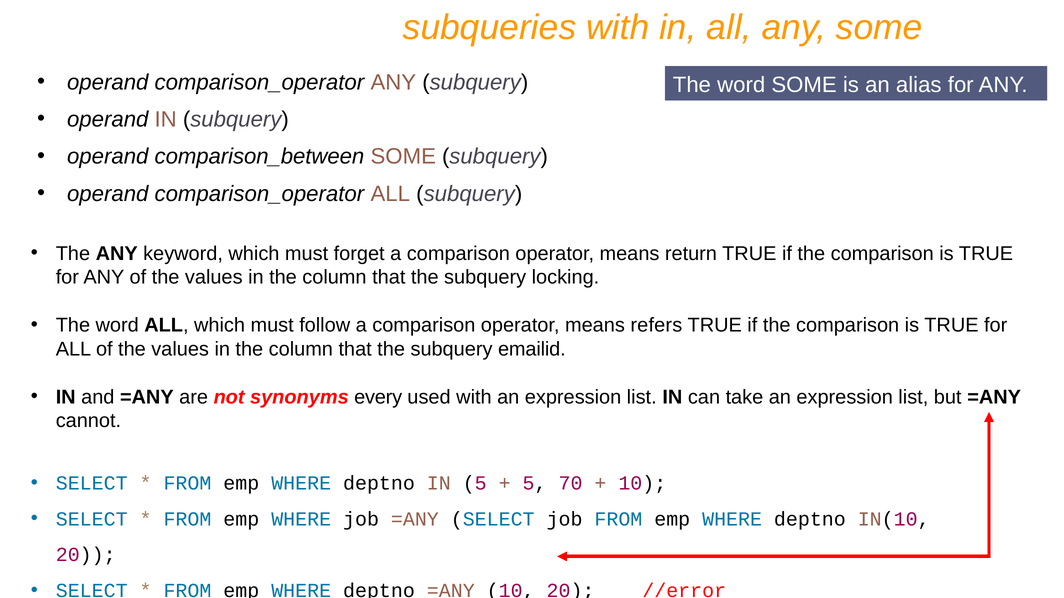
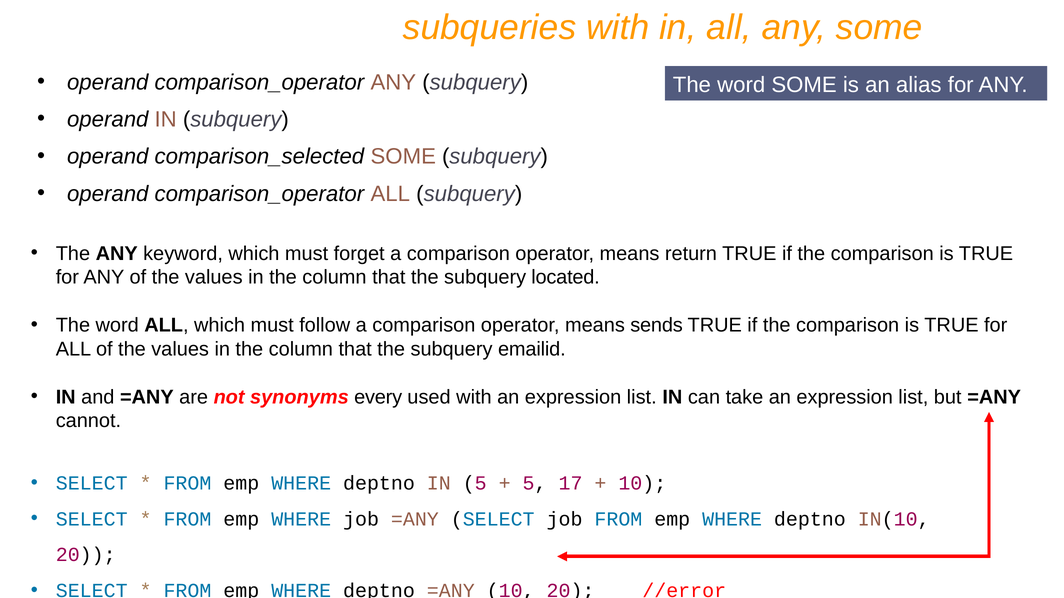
comparison_between: comparison_between -> comparison_selected
locking: locking -> located
refers: refers -> sends
70: 70 -> 17
